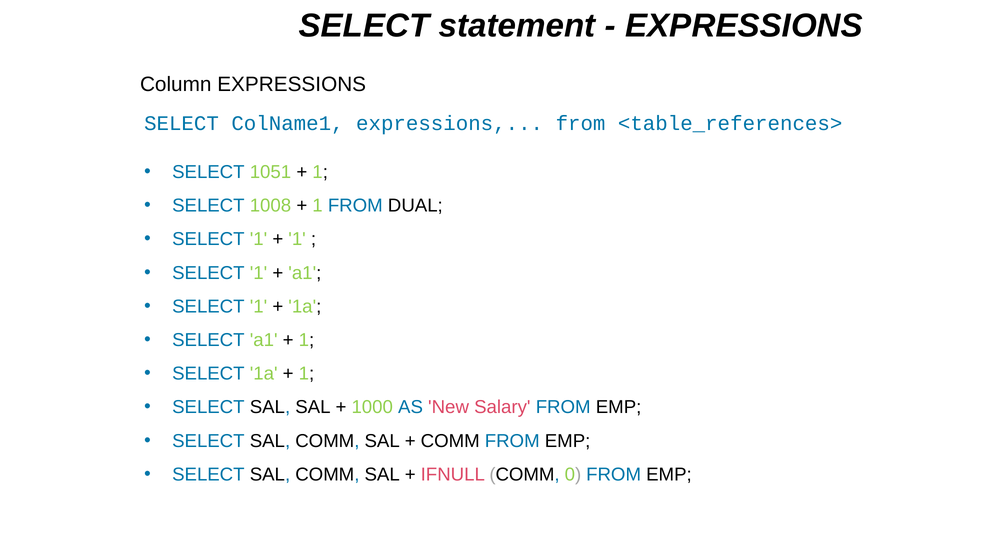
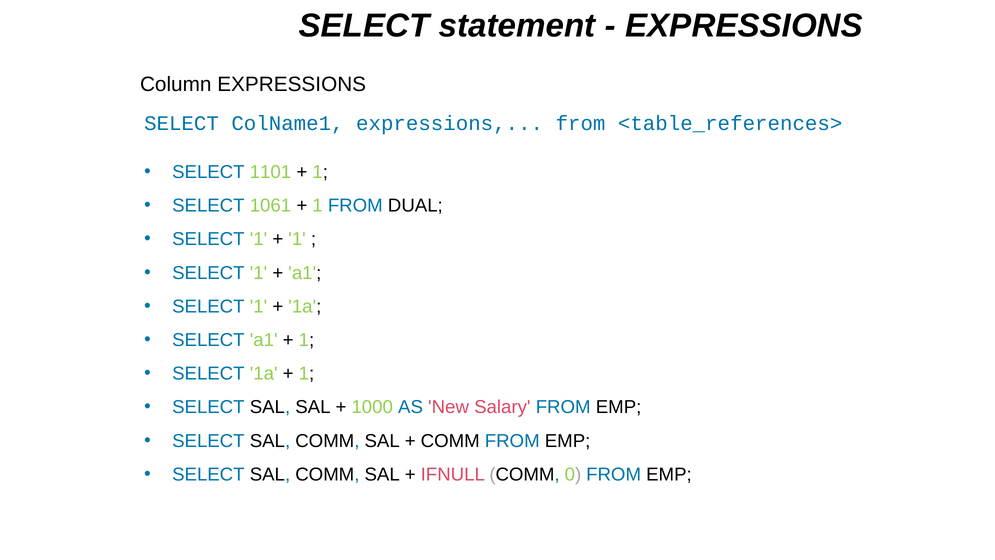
1051: 1051 -> 1101
1008: 1008 -> 1061
